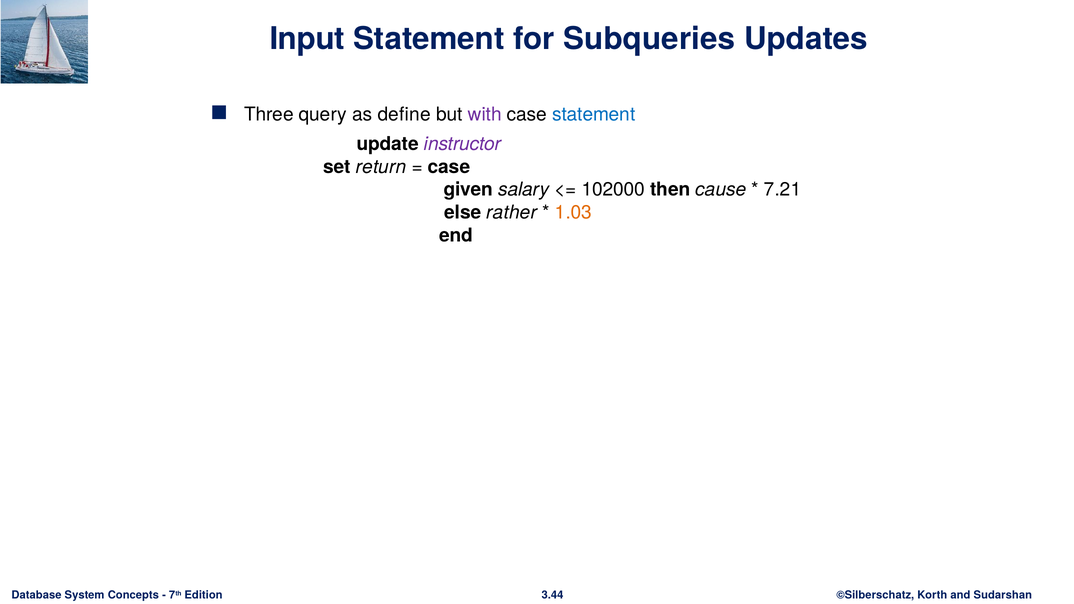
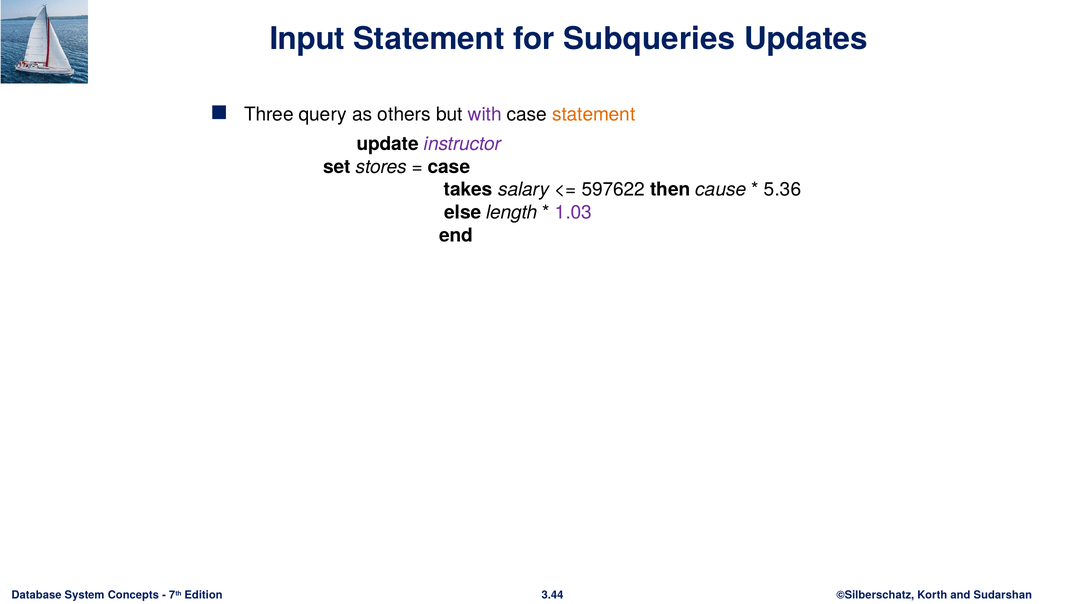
define: define -> others
statement at (594, 114) colour: blue -> orange
return: return -> stores
given: given -> takes
102000: 102000 -> 597622
7.21: 7.21 -> 5.36
rather: rather -> length
1.03 colour: orange -> purple
